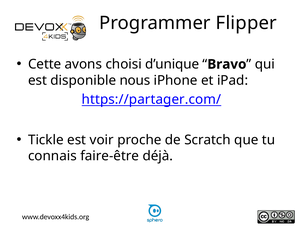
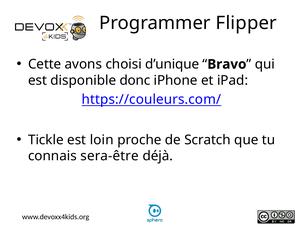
nous: nous -> donc
https://partager.com/: https://partager.com/ -> https://couleurs.com/
voir: voir -> loin
faire-être: faire-être -> sera-être
